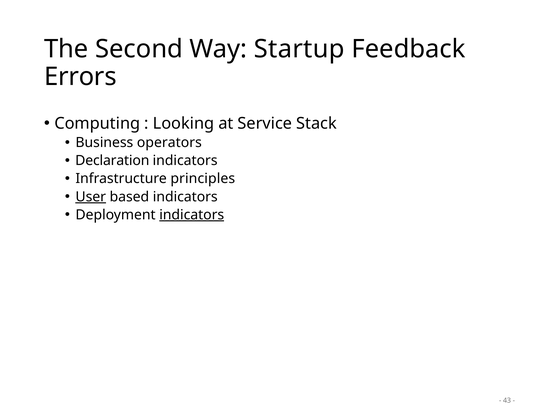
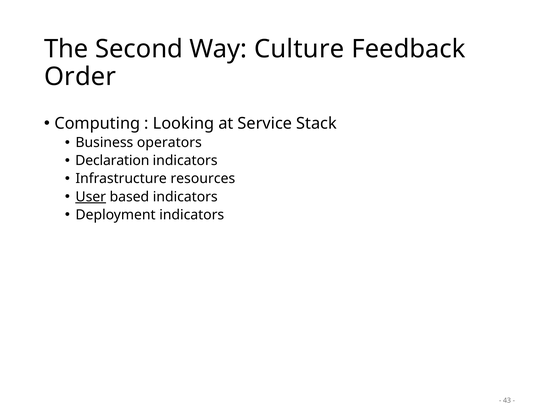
Startup: Startup -> Culture
Errors: Errors -> Order
principles: principles -> resources
indicators at (192, 214) underline: present -> none
